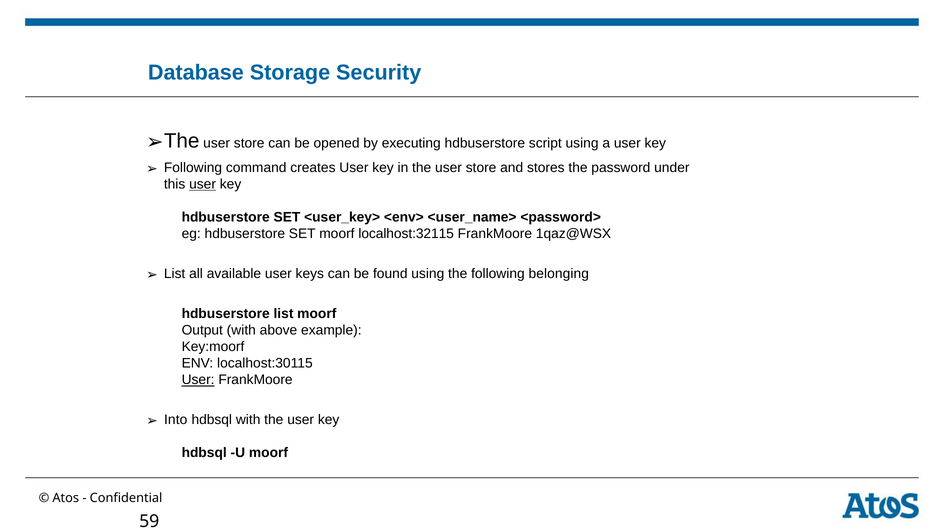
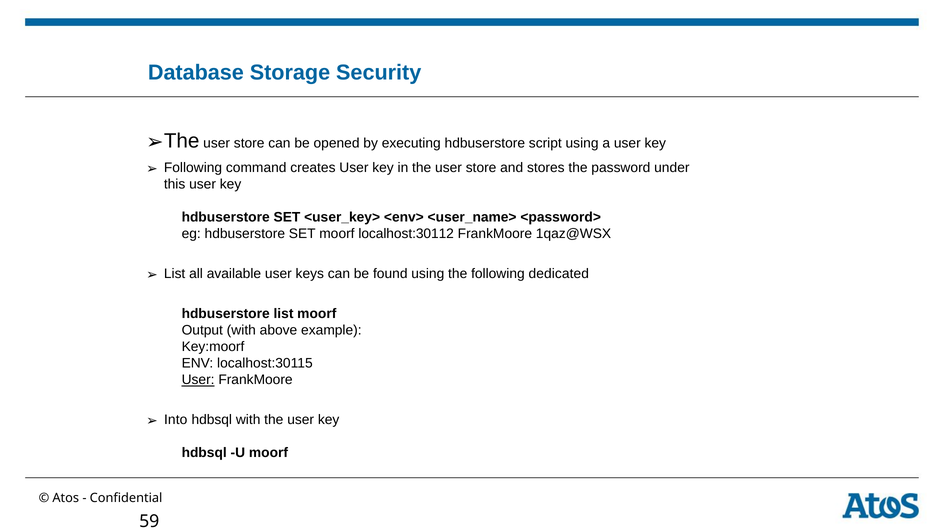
user at (203, 184) underline: present -> none
localhost:32115: localhost:32115 -> localhost:30112
belonging: belonging -> dedicated
